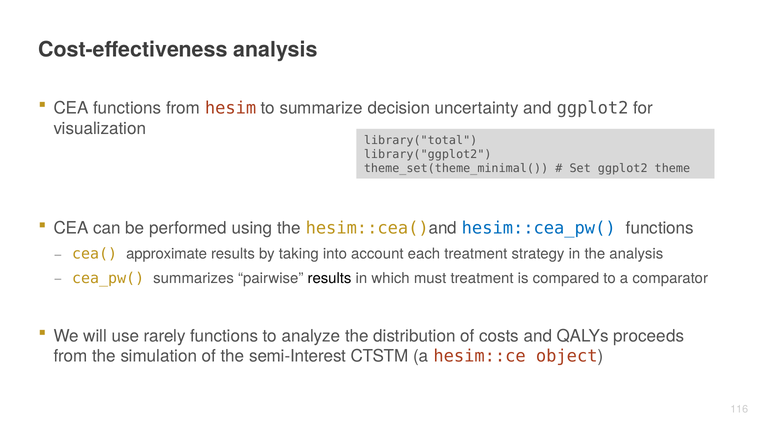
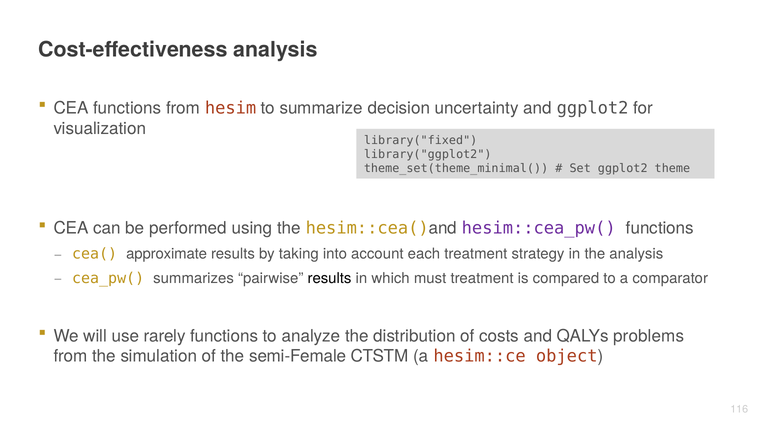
library("total: library("total -> library("fixed
hesim::cea_pw( colour: blue -> purple
proceeds: proceeds -> problems
semi-Interest: semi-Interest -> semi-Female
